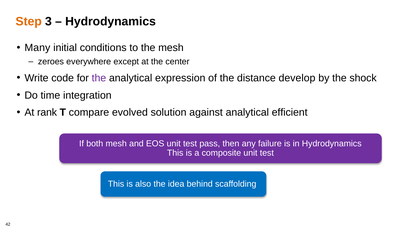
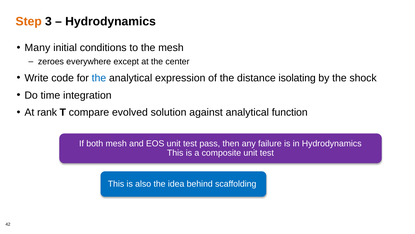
the at (99, 78) colour: purple -> blue
develop: develop -> isolating
efficient: efficient -> function
